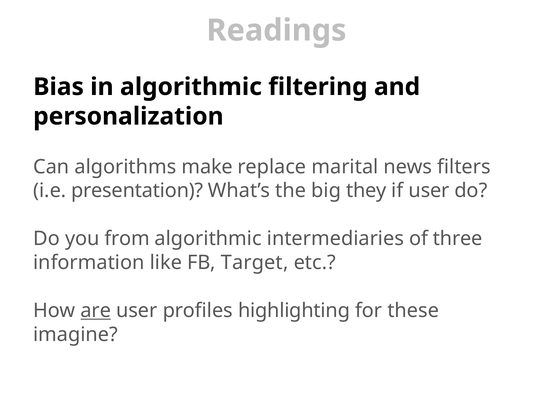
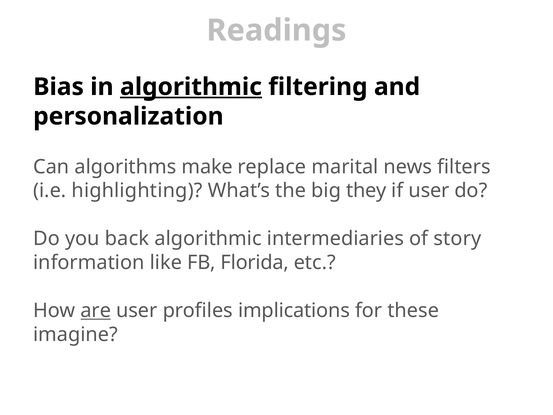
algorithmic at (191, 87) underline: none -> present
presentation: presentation -> highlighting
from: from -> back
three: three -> story
Target: Target -> Florida
highlighting: highlighting -> implications
